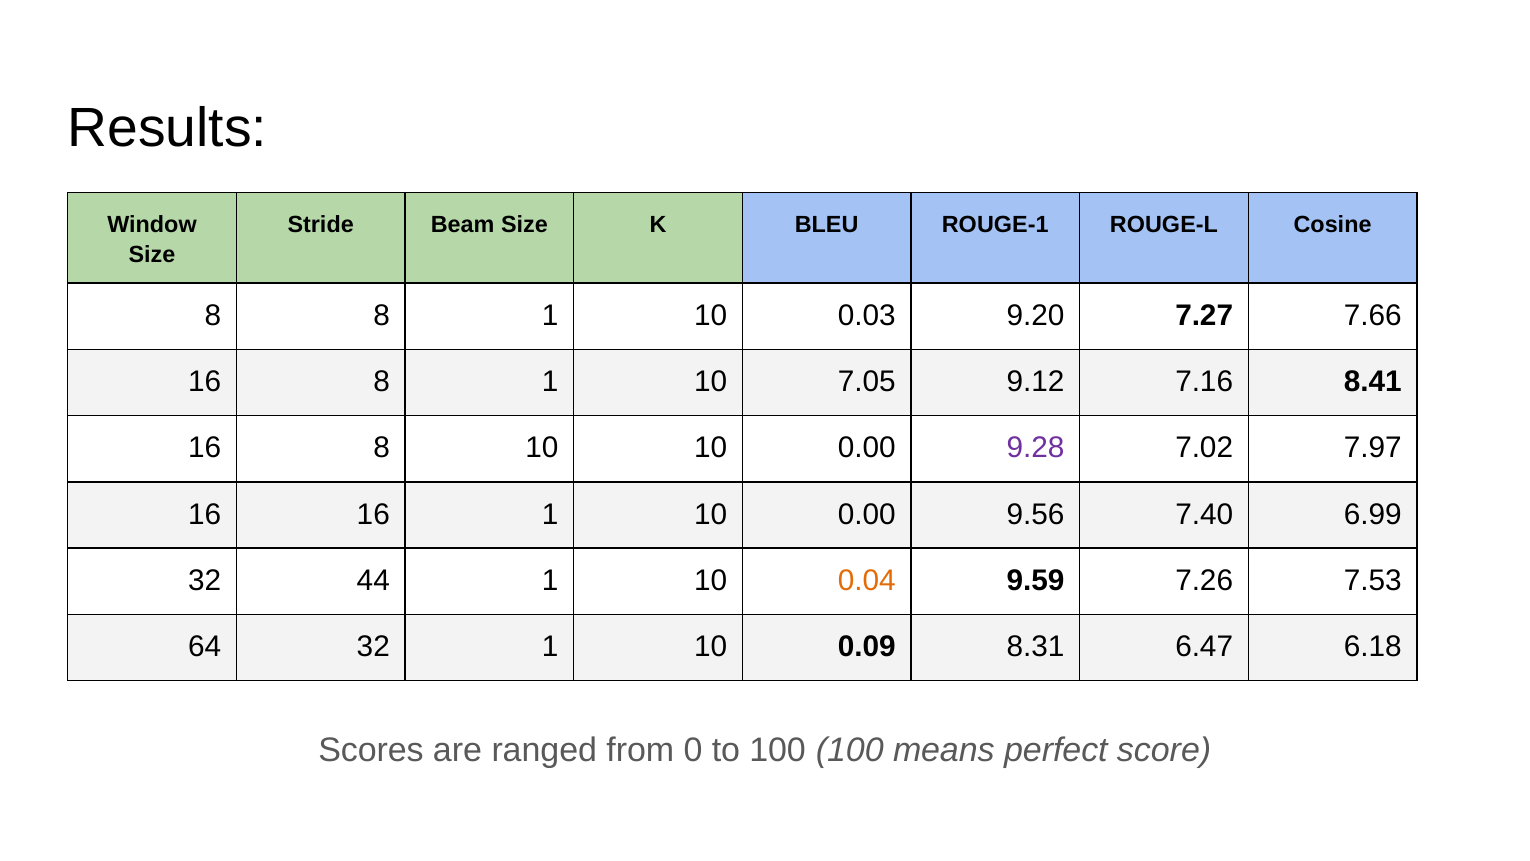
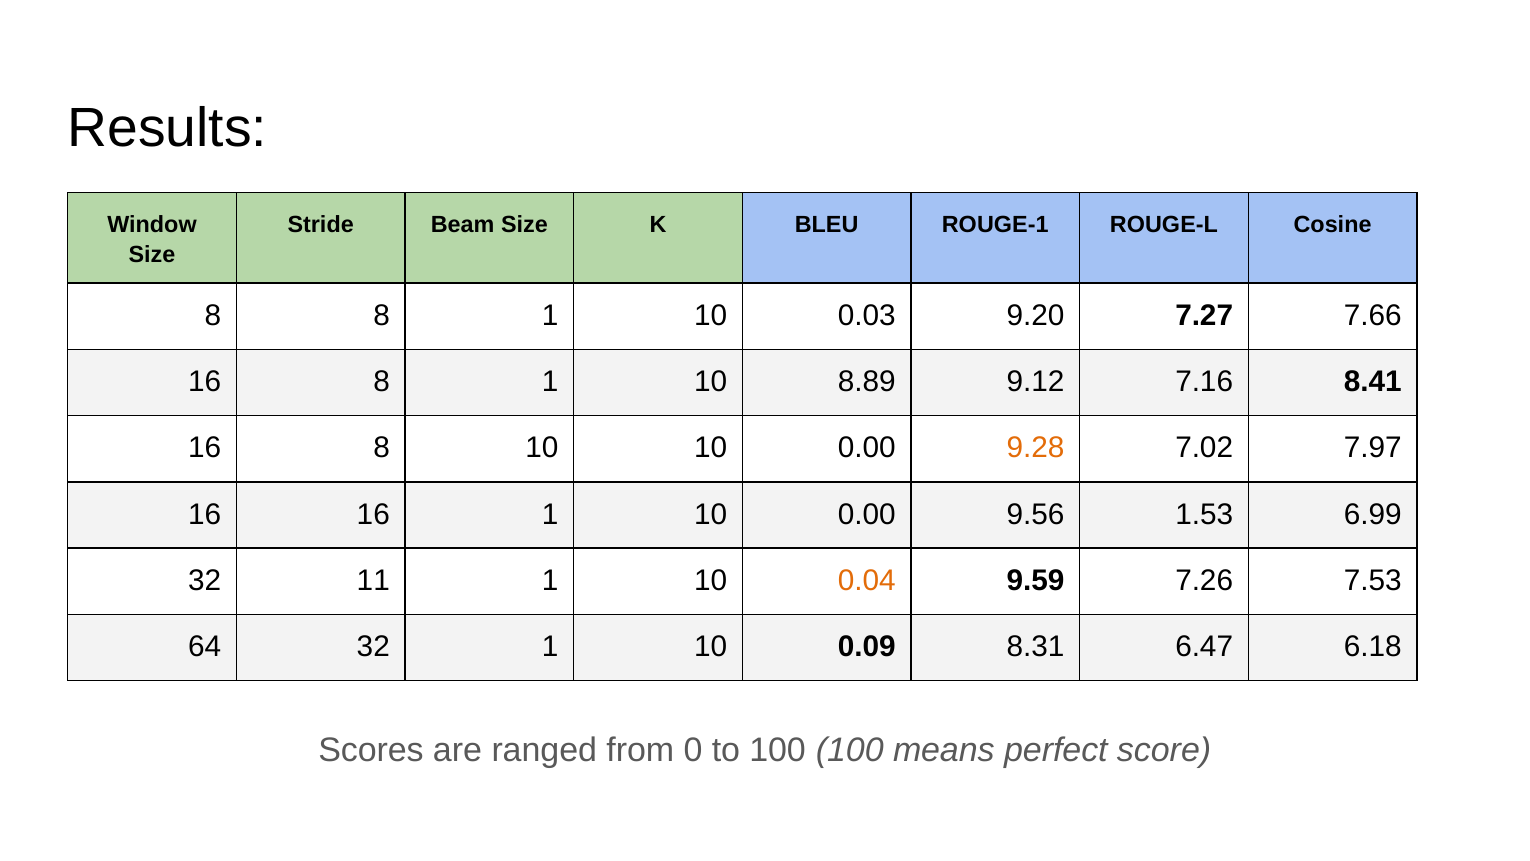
7.05: 7.05 -> 8.89
9.28 colour: purple -> orange
7.40: 7.40 -> 1.53
44: 44 -> 11
